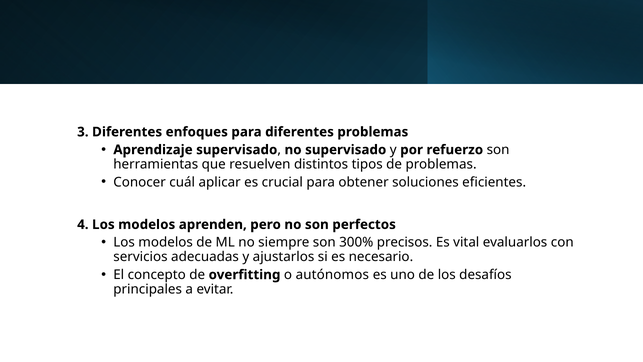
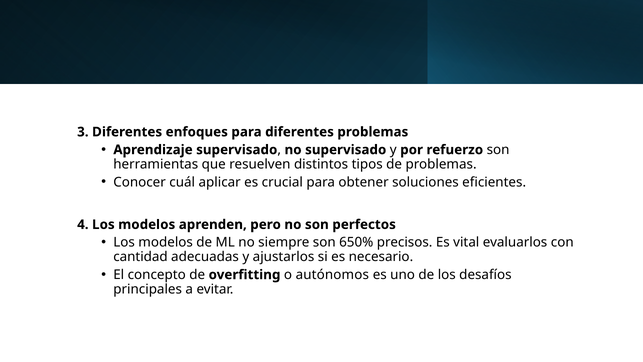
300%: 300% -> 650%
servicios: servicios -> cantidad
